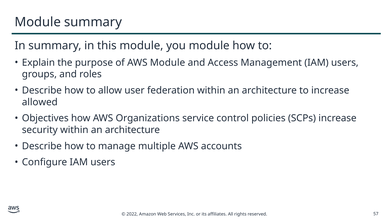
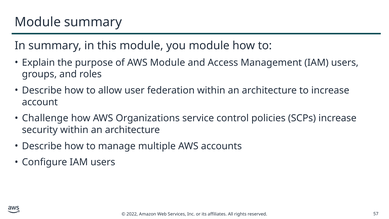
allowed: allowed -> account
Objectives: Objectives -> Challenge
